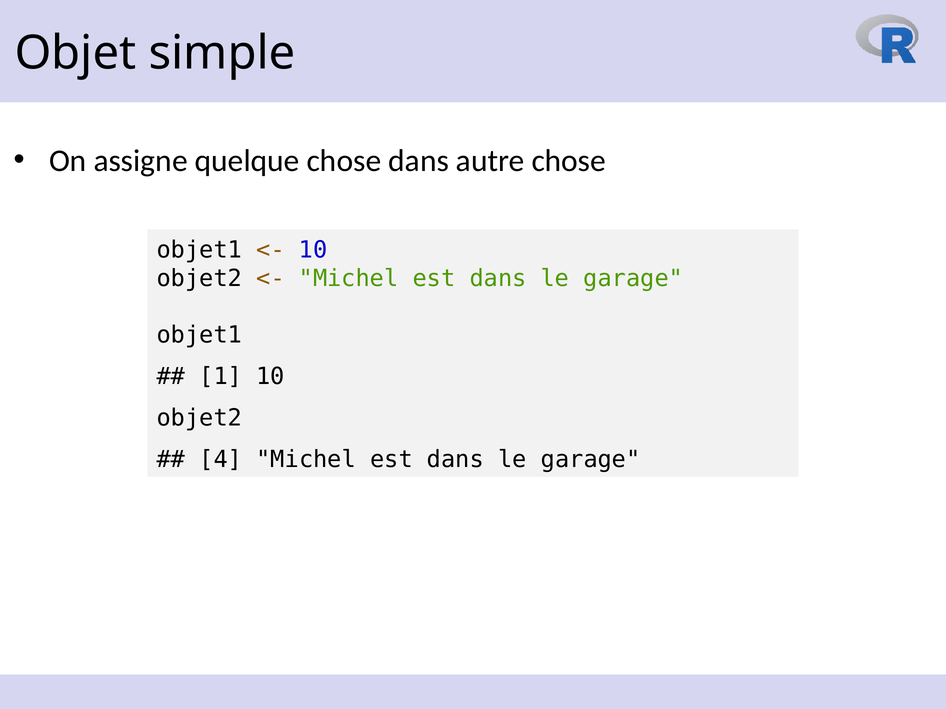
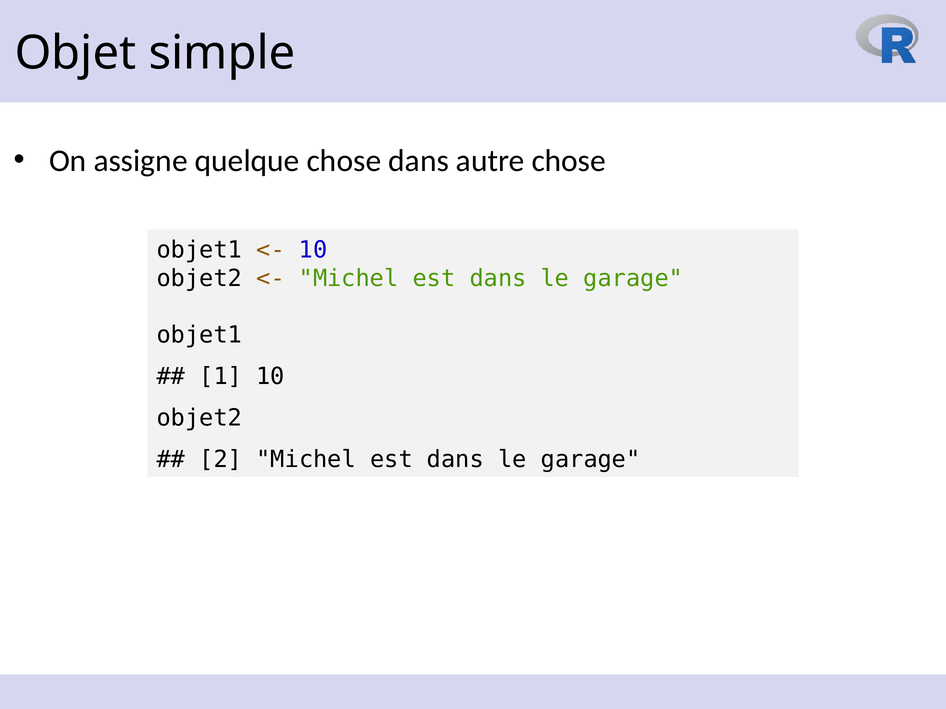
4: 4 -> 2
